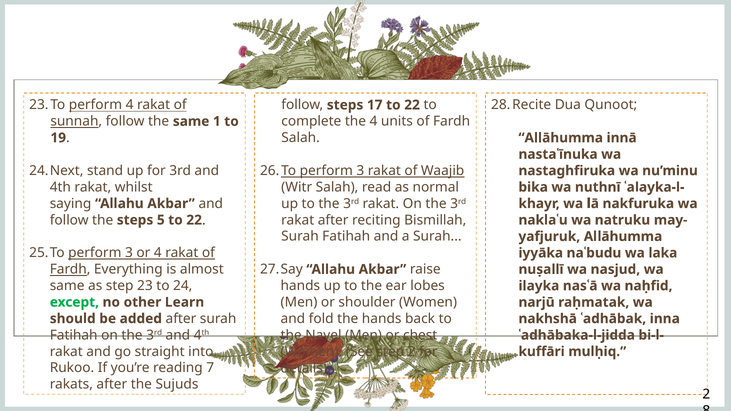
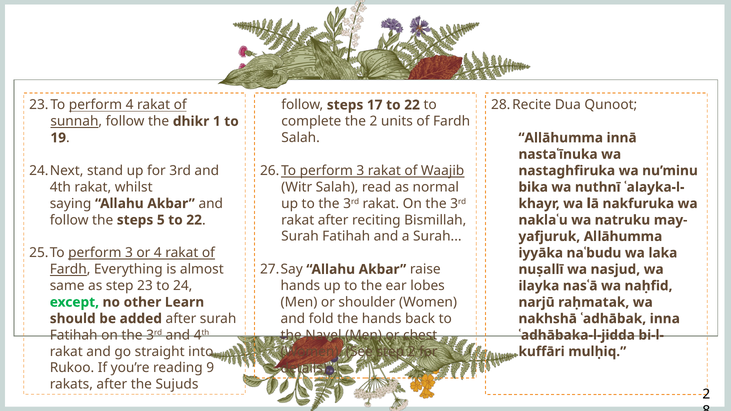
the same: same -> dhikr
the 4: 4 -> 2
7: 7 -> 9
